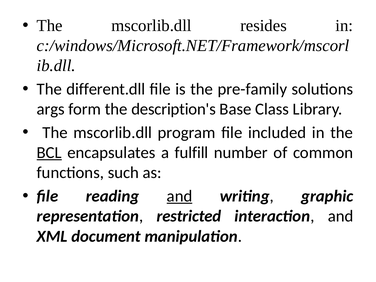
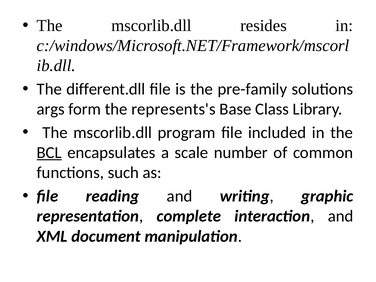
description's: description's -> represents's
fulfill: fulfill -> scale
and at (180, 196) underline: present -> none
restricted: restricted -> complete
